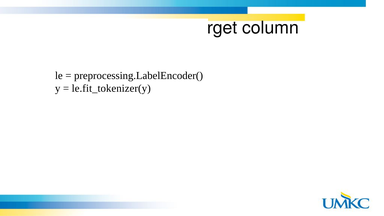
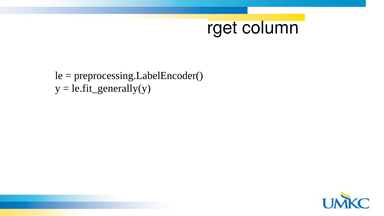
le.fit_tokenizer(y: le.fit_tokenizer(y -> le.fit_generally(y
